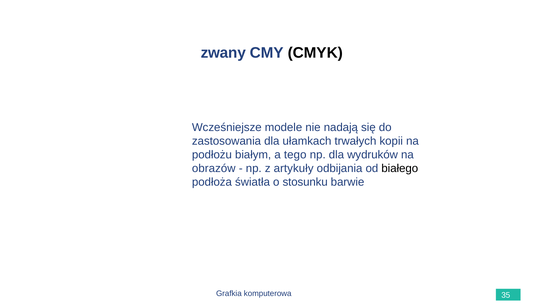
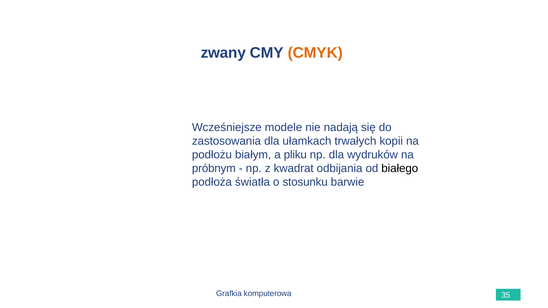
CMYK colour: black -> orange
tego: tego -> pliku
obrazów: obrazów -> próbnym
artykuły: artykuły -> kwadrat
